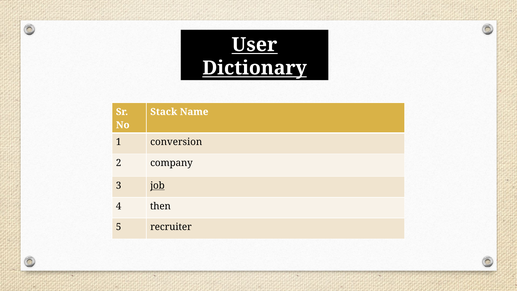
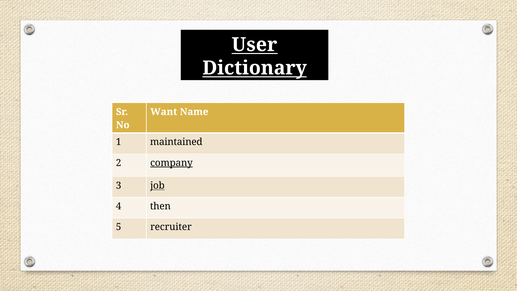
Stack: Stack -> Want
conversion: conversion -> maintained
company underline: none -> present
